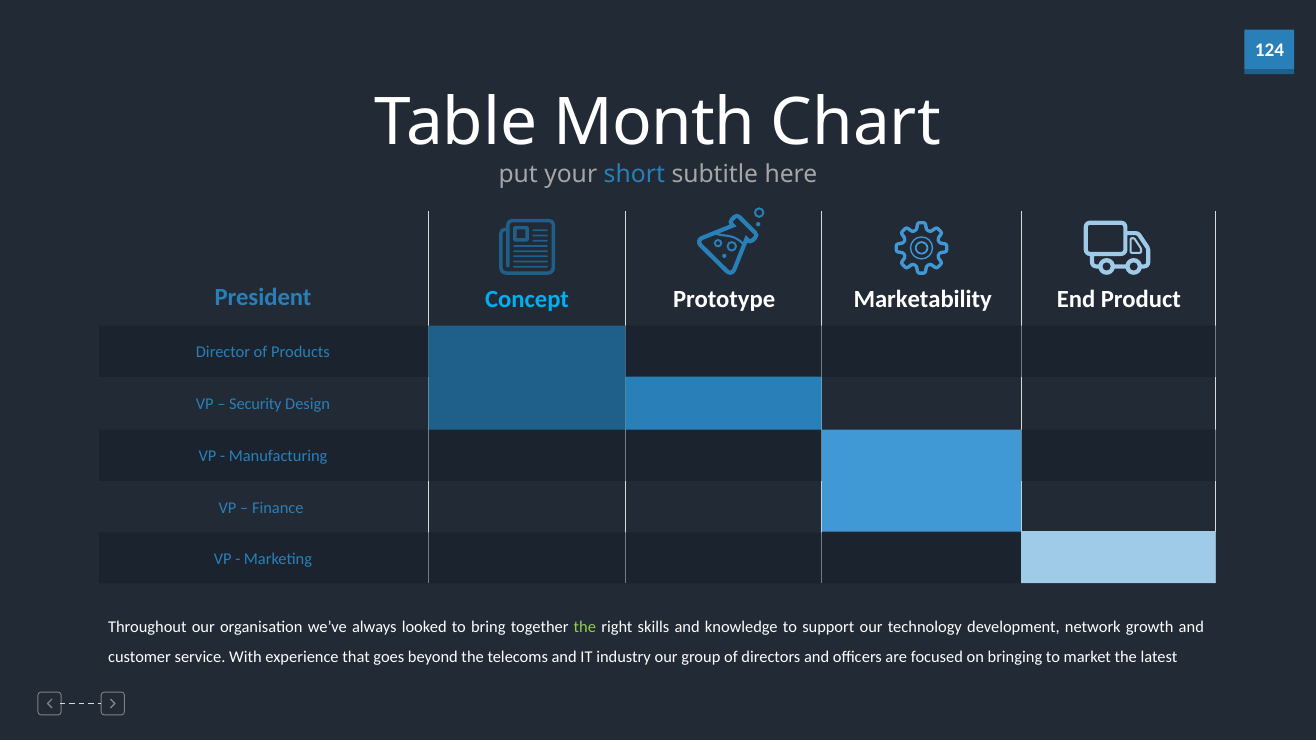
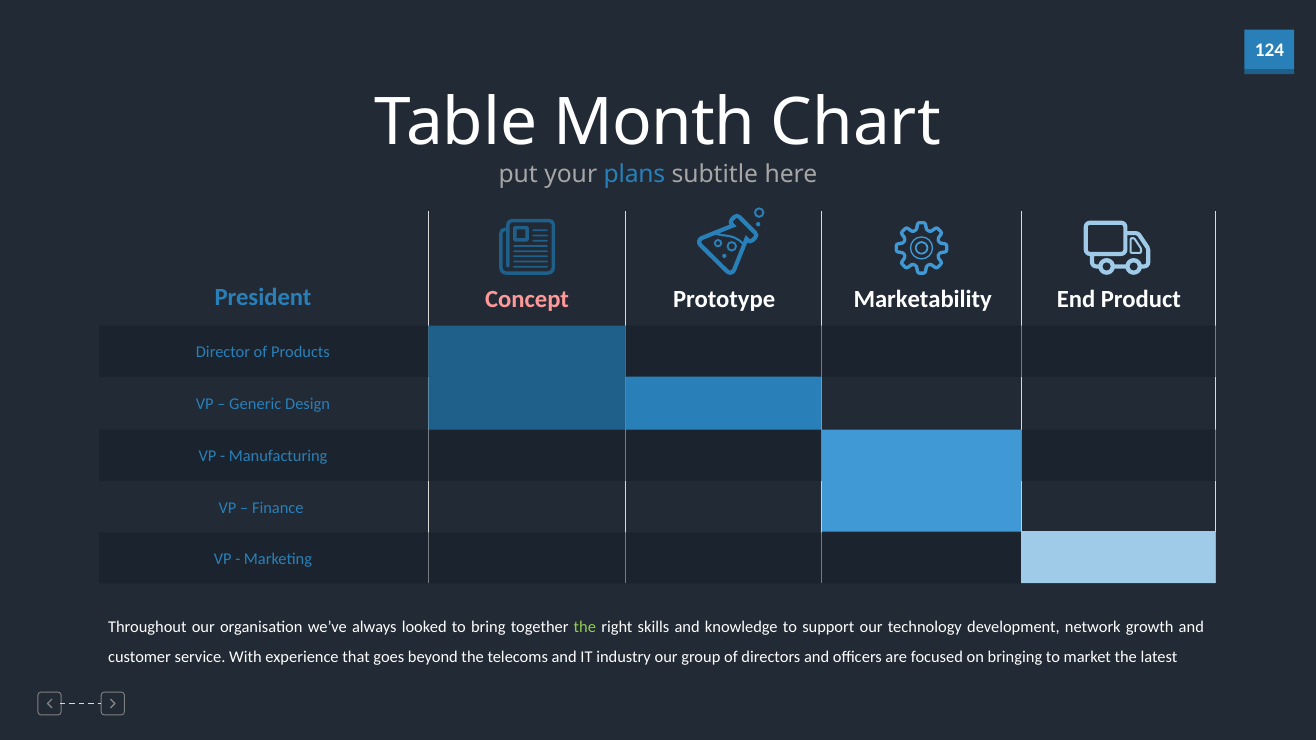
short: short -> plans
Concept colour: light blue -> pink
Security: Security -> Generic
